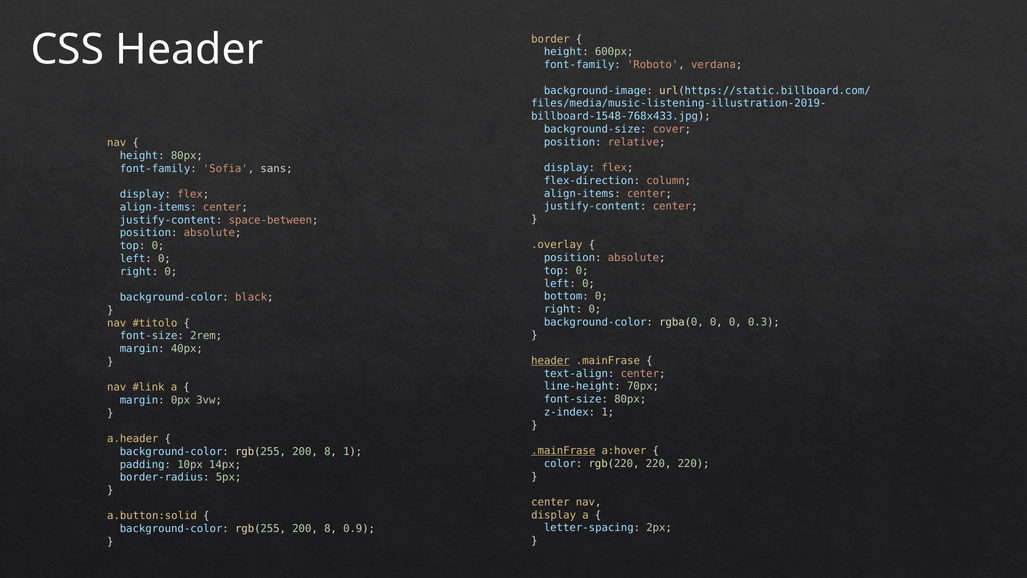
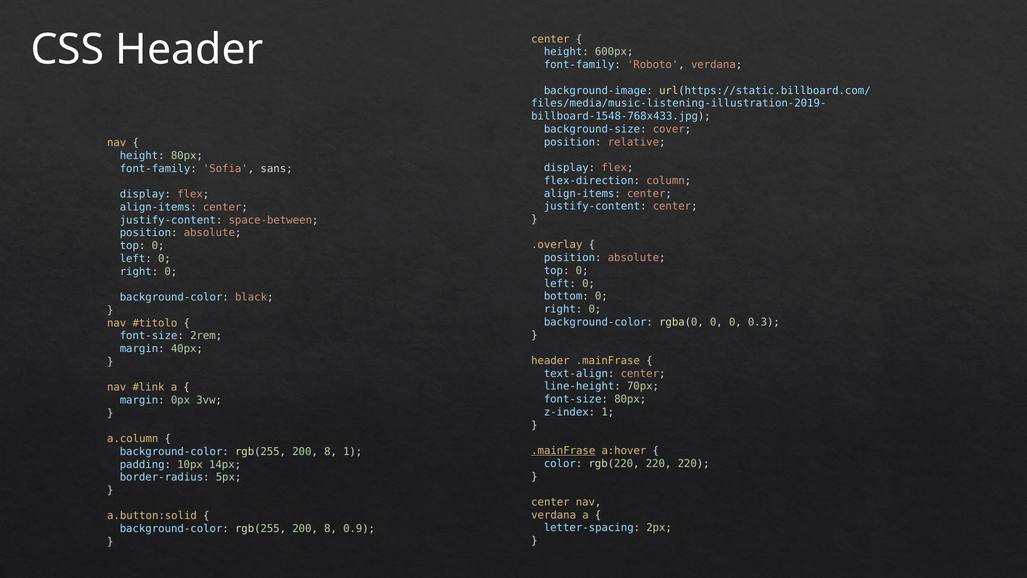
border at (550, 39): border -> center
header at (550, 361) underline: present -> none
a.header: a.header -> a.column
display at (554, 515): display -> verdana
